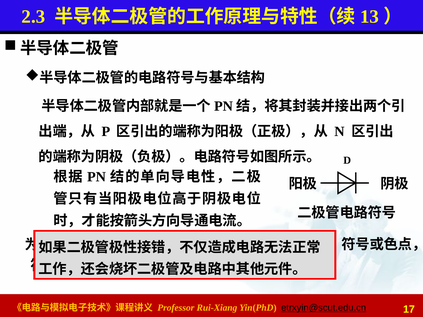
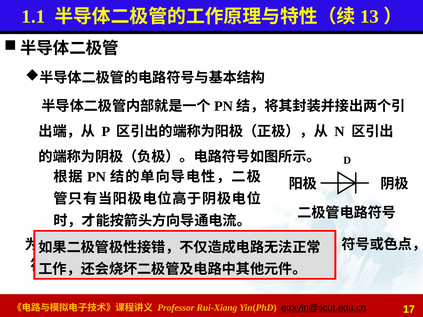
2.3: 2.3 -> 1.1
